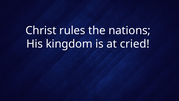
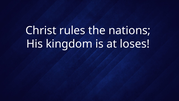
cried: cried -> loses
